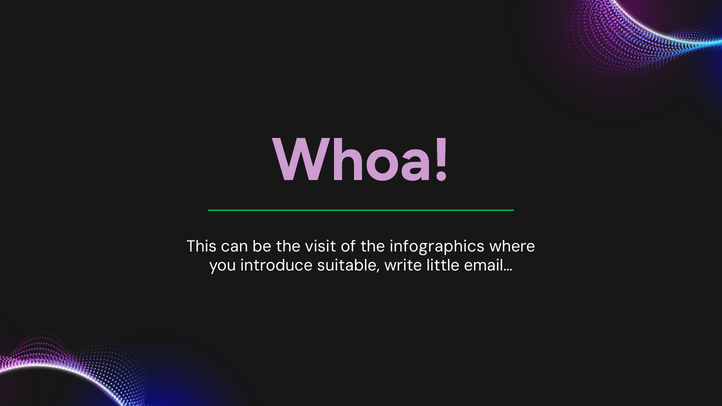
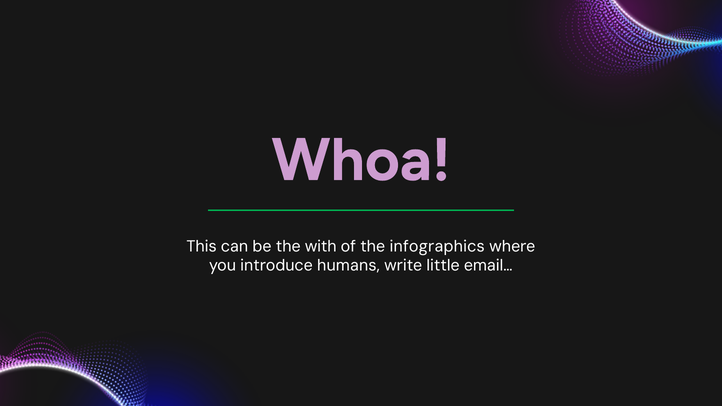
visit: visit -> with
suitable: suitable -> humans
